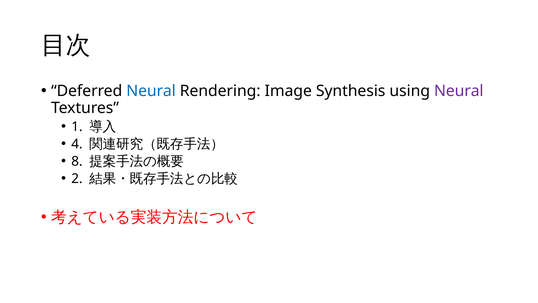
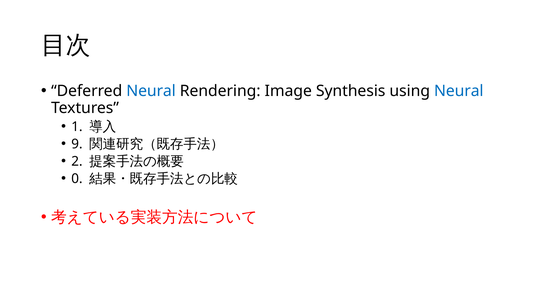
Neural at (459, 91) colour: purple -> blue
4: 4 -> 9
8: 8 -> 2
2: 2 -> 0
